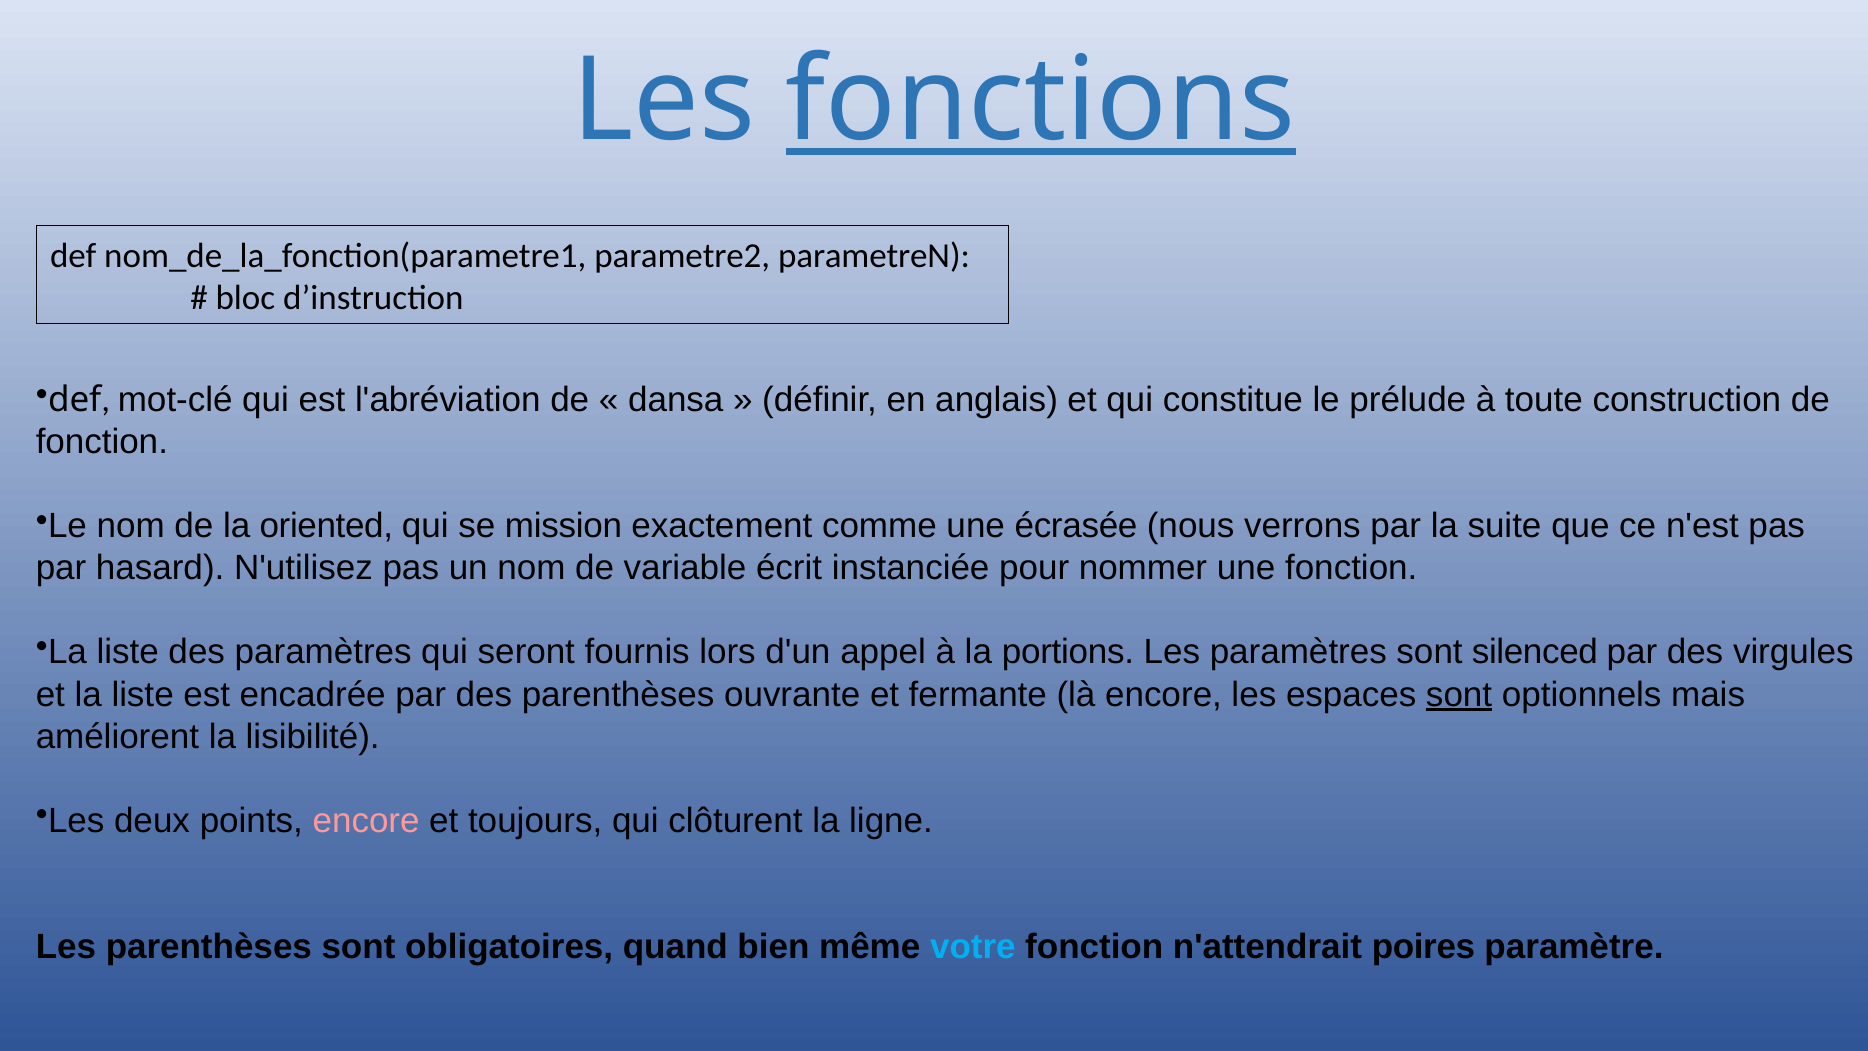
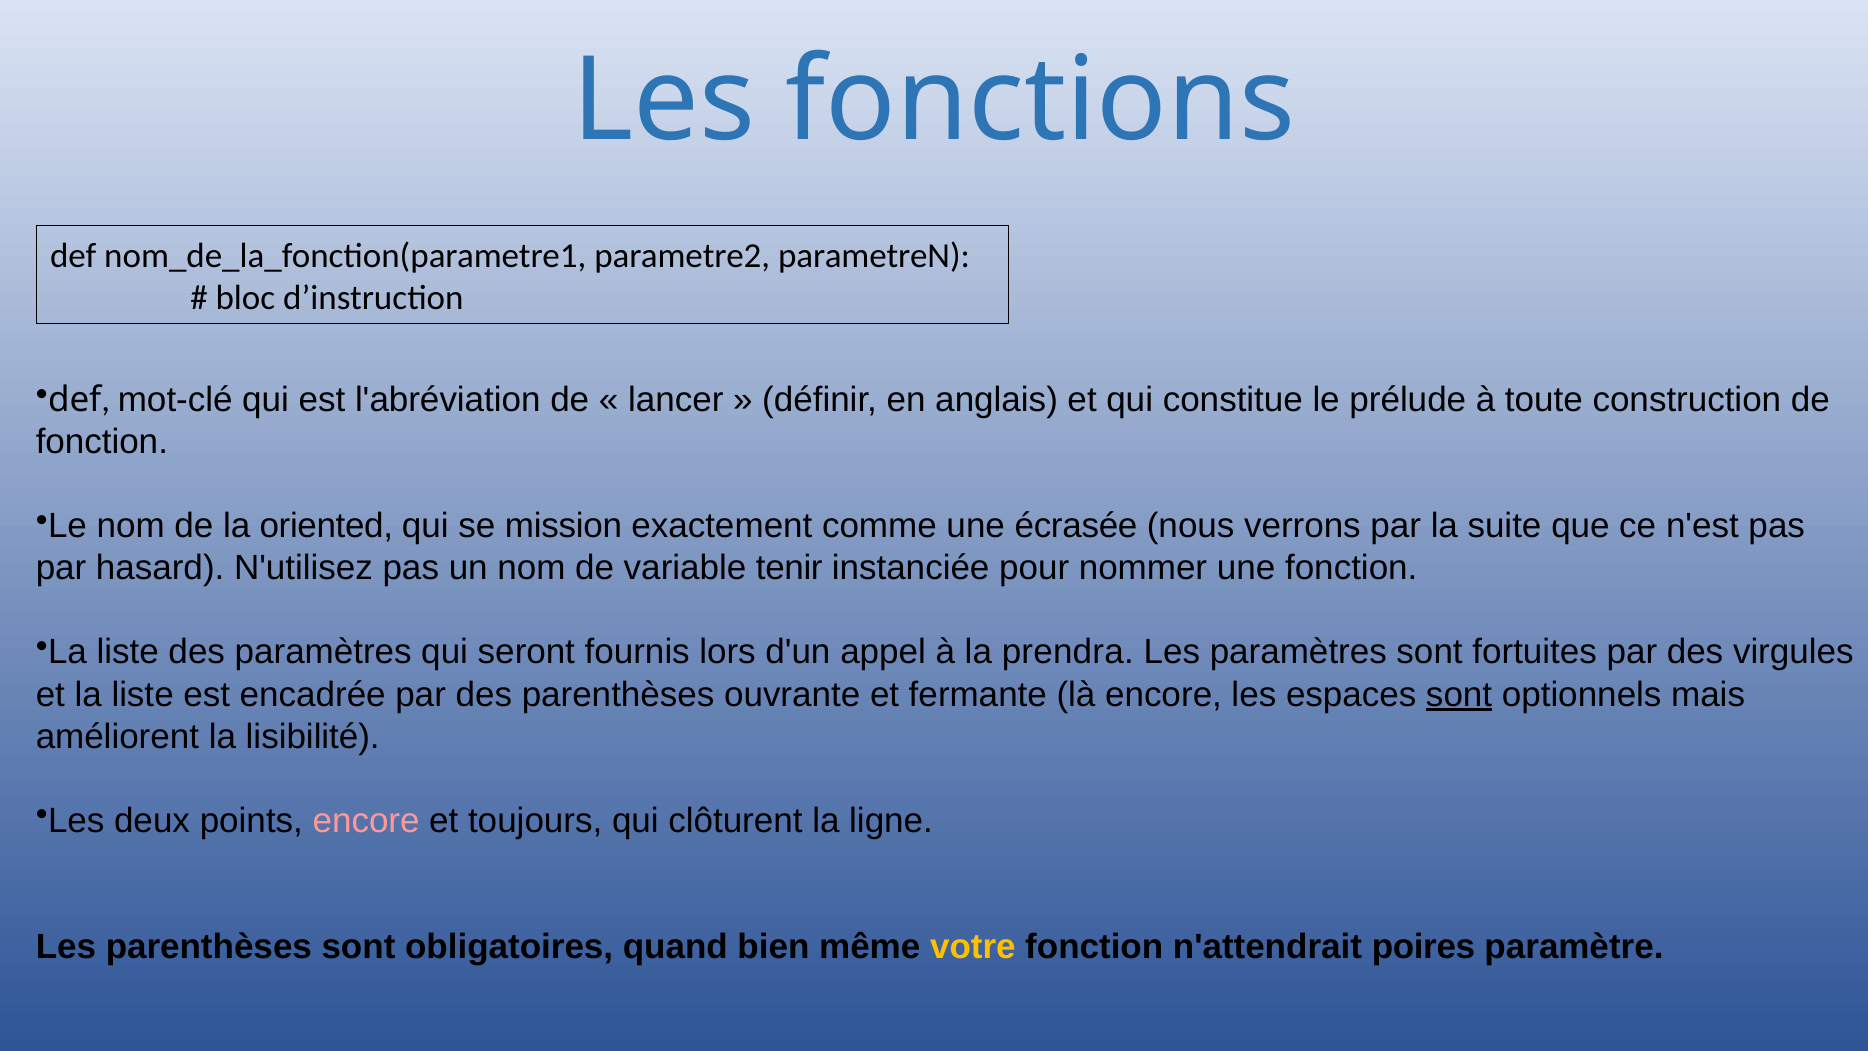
fonctions underline: present -> none
dansa: dansa -> lancer
écrit: écrit -> tenir
portions: portions -> prendra
silenced: silenced -> fortuites
votre colour: light blue -> yellow
